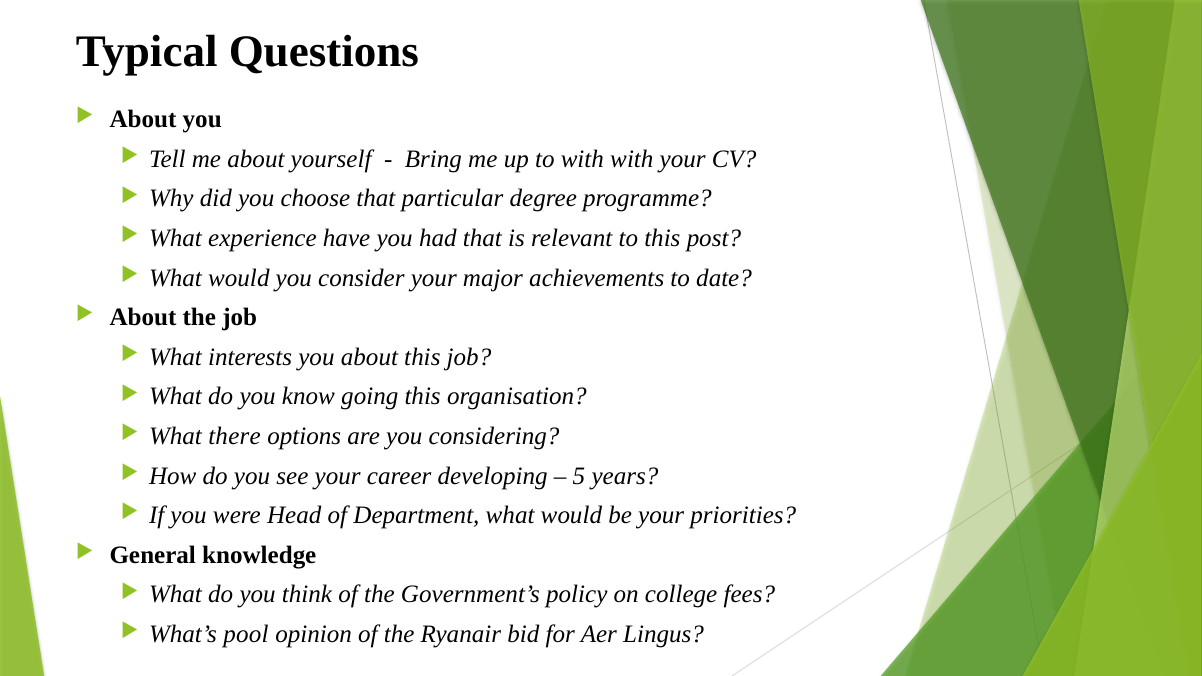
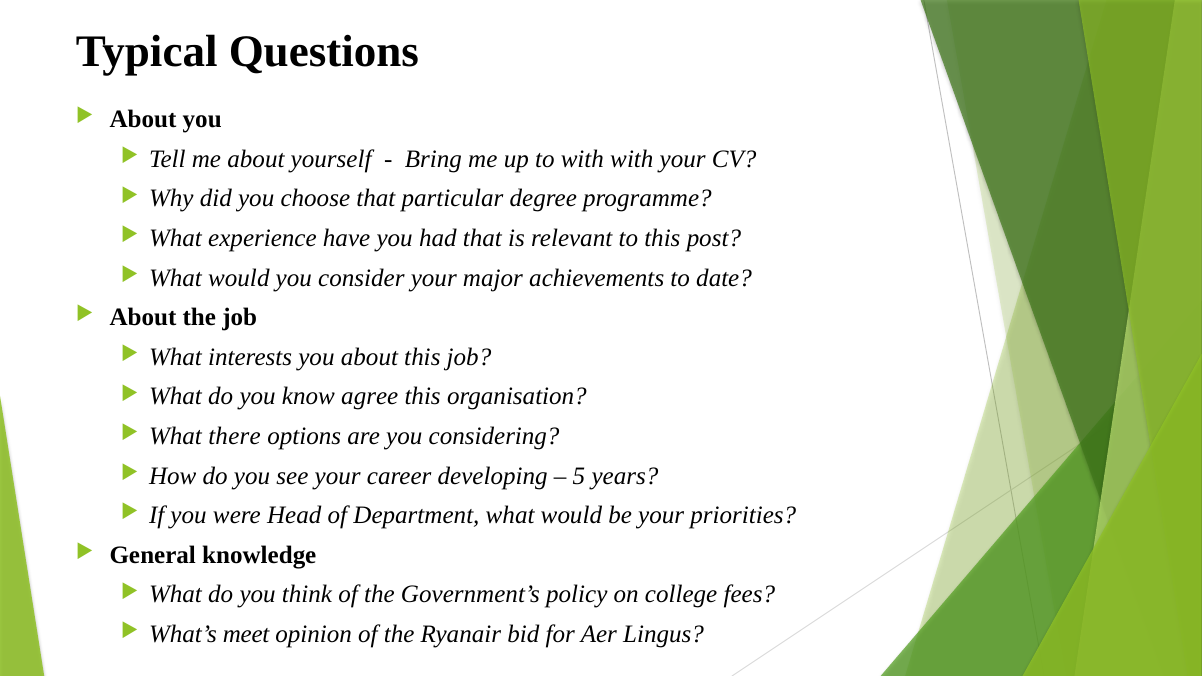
going: going -> agree
pool: pool -> meet
